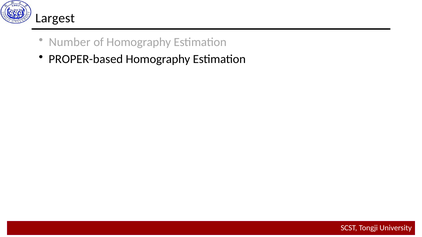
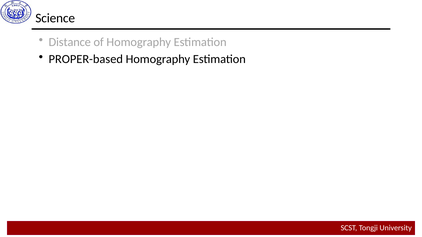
Largest: Largest -> Science
Number: Number -> Distance
